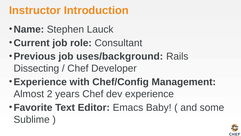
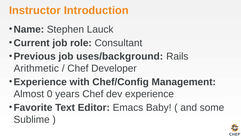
Dissecting: Dissecting -> Arithmetic
2: 2 -> 0
